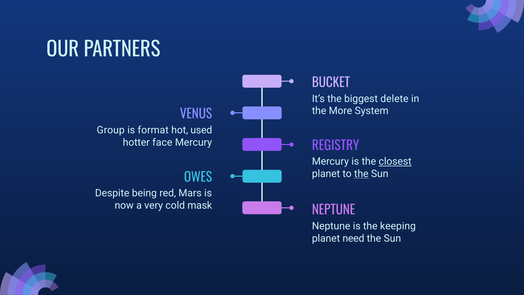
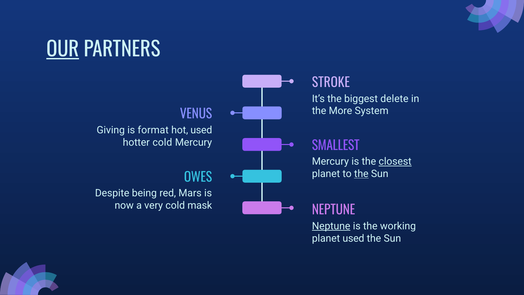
OUR underline: none -> present
BUCKET: BUCKET -> STROKE
Group: Group -> Giving
hotter face: face -> cold
REGISTRY: REGISTRY -> SMALLEST
Neptune at (331, 226) underline: none -> present
keeping: keeping -> working
planet need: need -> used
